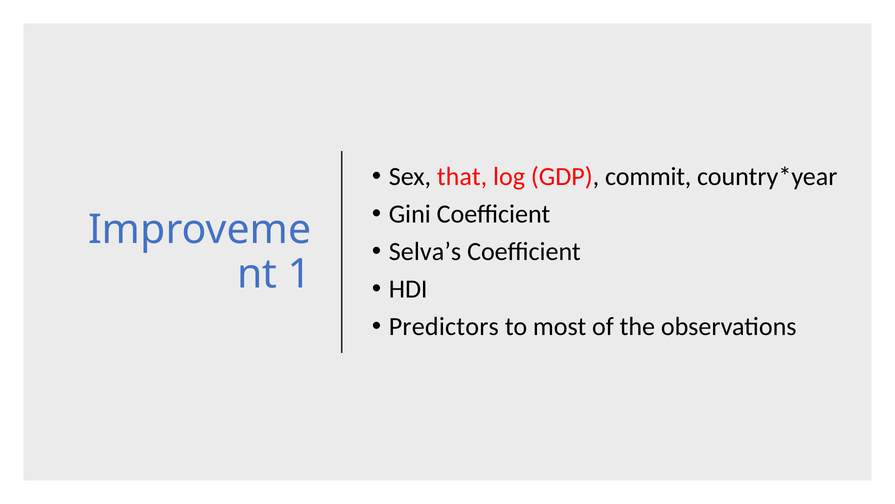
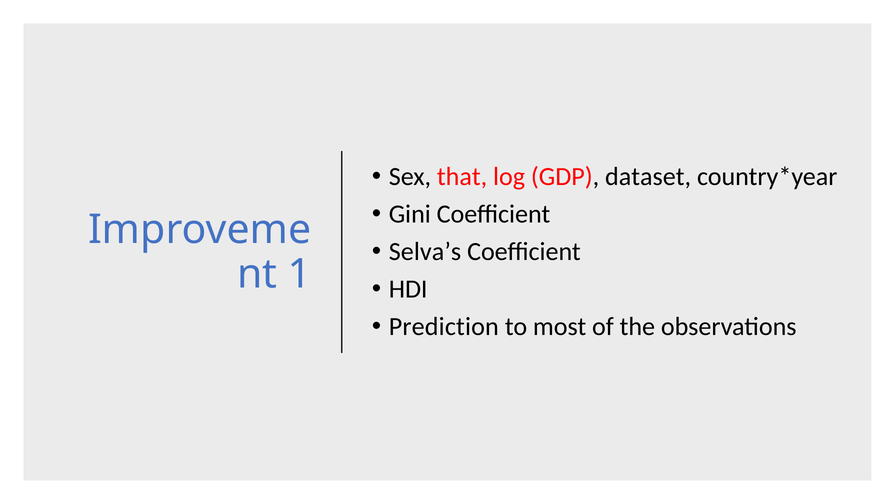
commit: commit -> dataset
Predictors: Predictors -> Prediction
